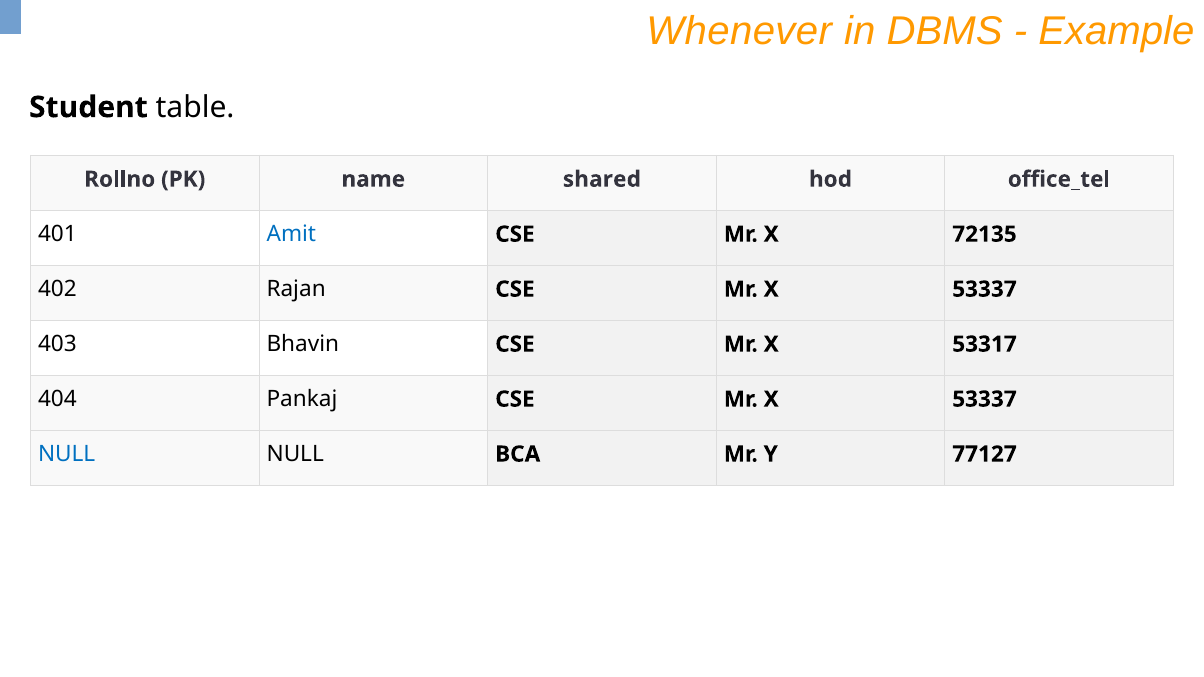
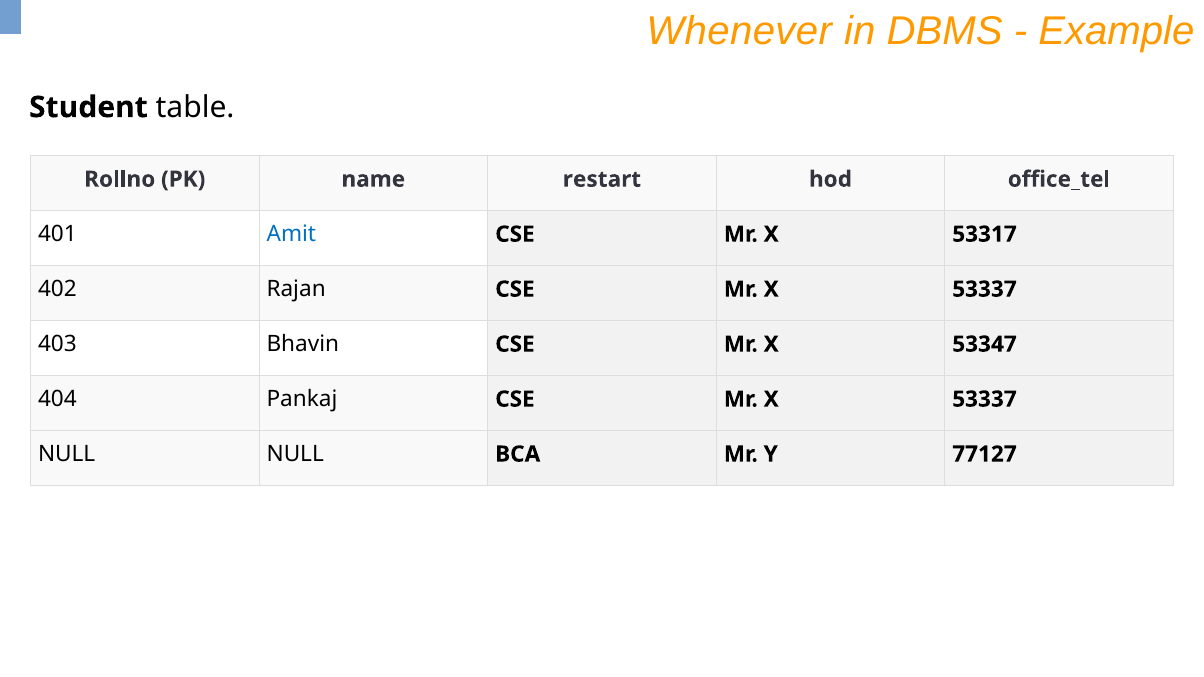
shared: shared -> restart
72135: 72135 -> 53317
53317: 53317 -> 53347
NULL at (67, 454) colour: blue -> black
